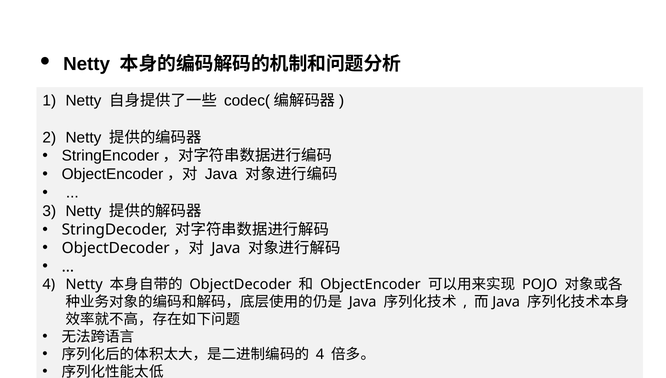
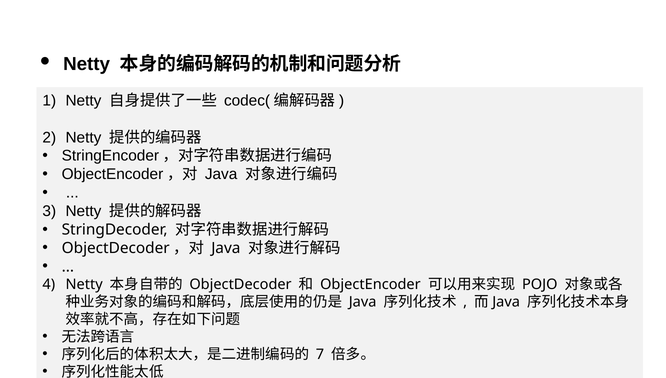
4 at (320, 354): 4 -> 7
